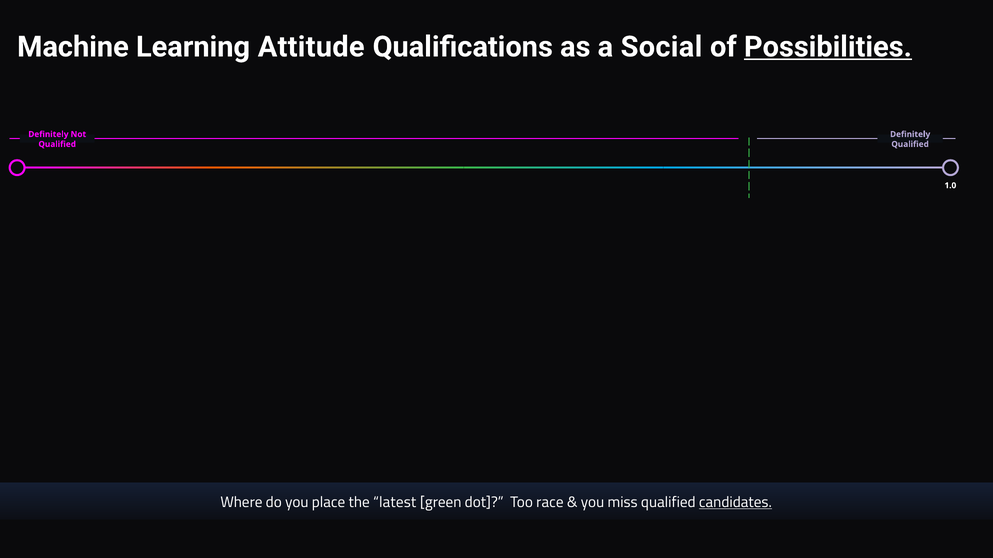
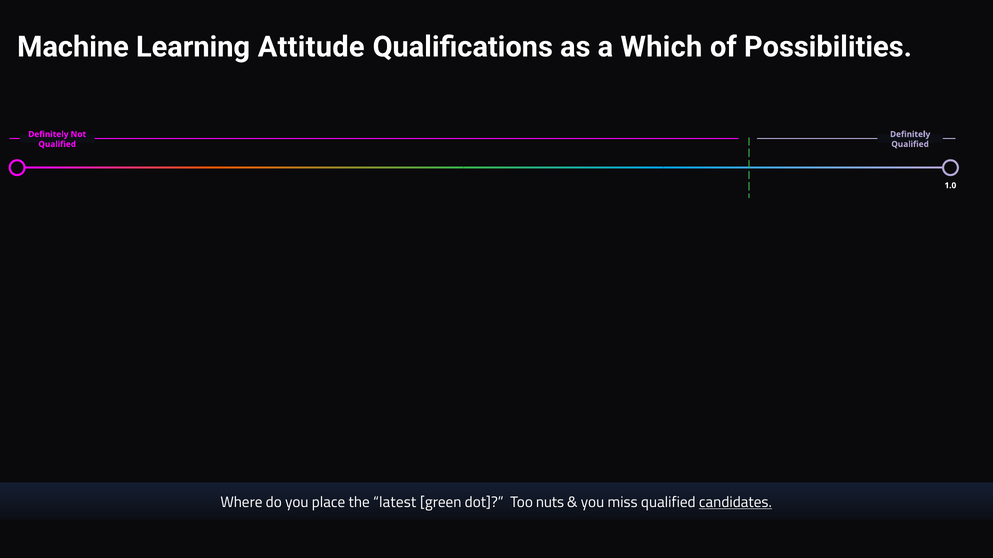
Social: Social -> Which
Possibilities underline: present -> none
race: race -> nuts
